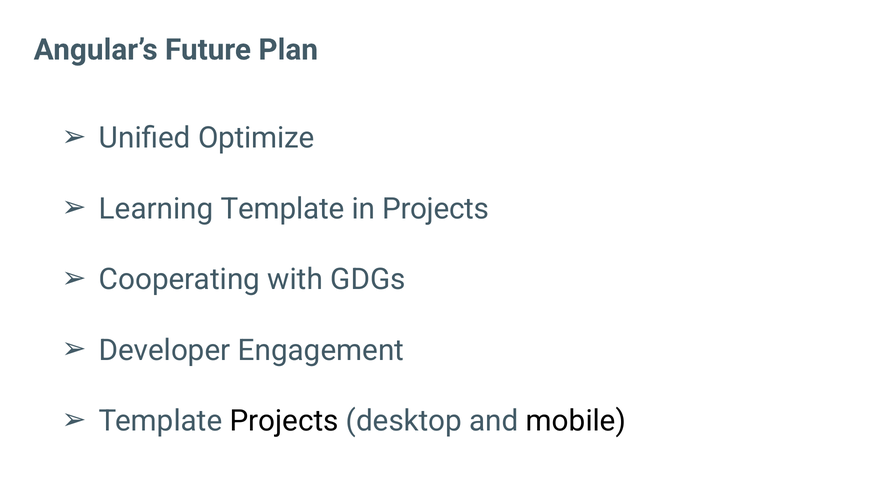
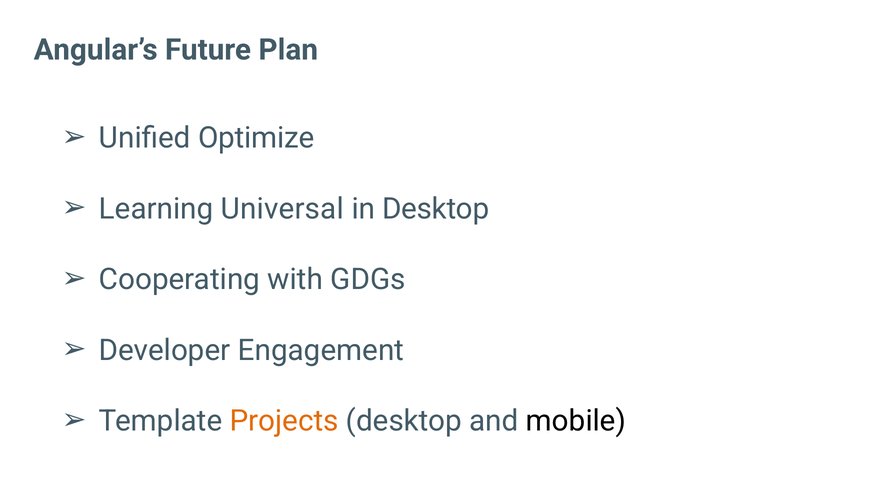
Learning Template: Template -> Universal
in Projects: Projects -> Desktop
Projects at (284, 421) colour: black -> orange
